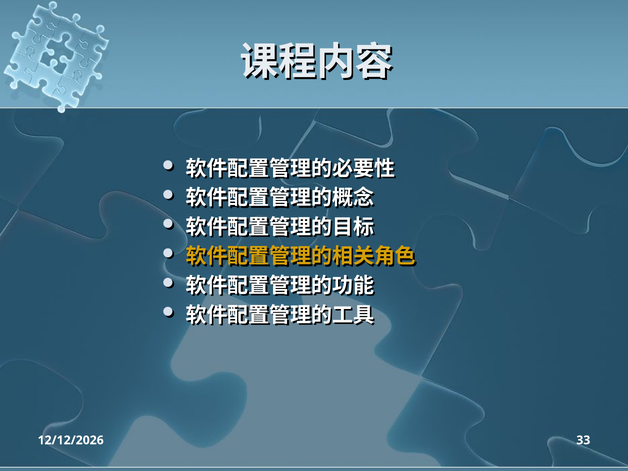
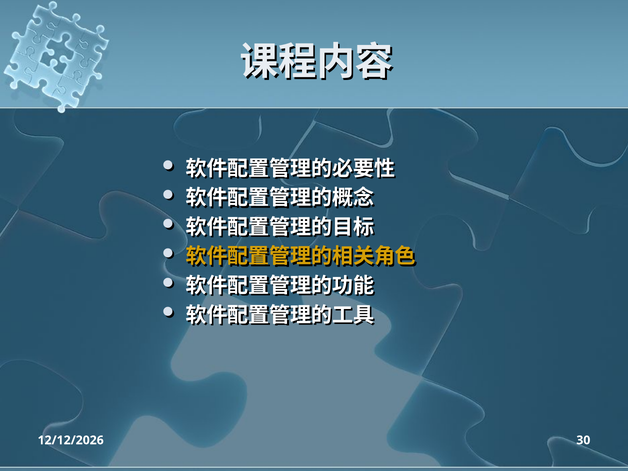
33: 33 -> 30
